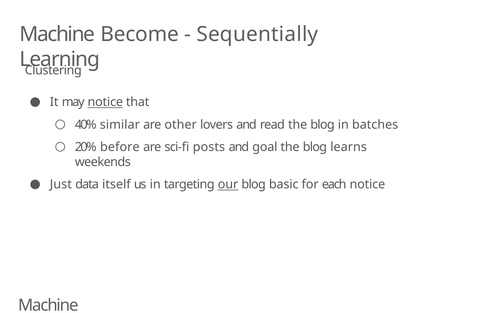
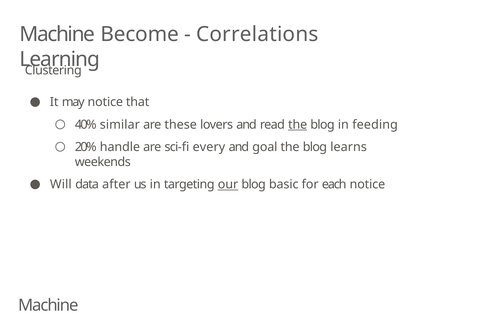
Sequentially: Sequentially -> Correlations
notice at (105, 102) underline: present -> none
other: other -> these
the at (298, 125) underline: none -> present
batches: batches -> feeding
before: before -> handle
posts: posts -> every
Just: Just -> Will
itself: itself -> after
